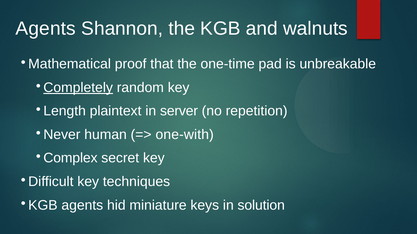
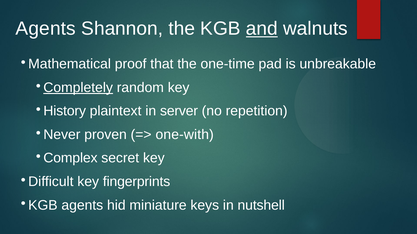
and underline: none -> present
Length: Length -> History
human: human -> proven
techniques: techniques -> fingerprints
solution: solution -> nutshell
